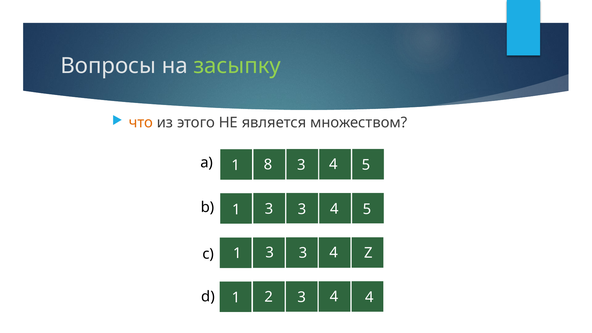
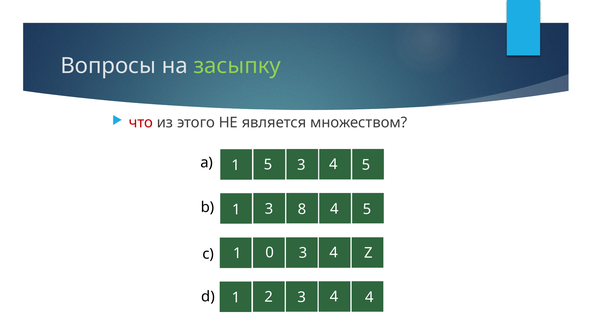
что colour: orange -> red
1 8: 8 -> 5
3 at (302, 209): 3 -> 8
3 at (270, 253): 3 -> 0
